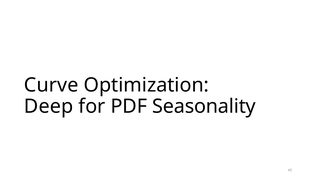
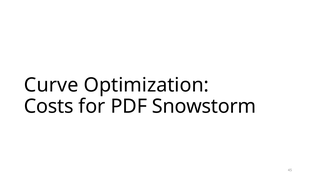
Deep: Deep -> Costs
Seasonality: Seasonality -> Snowstorm
